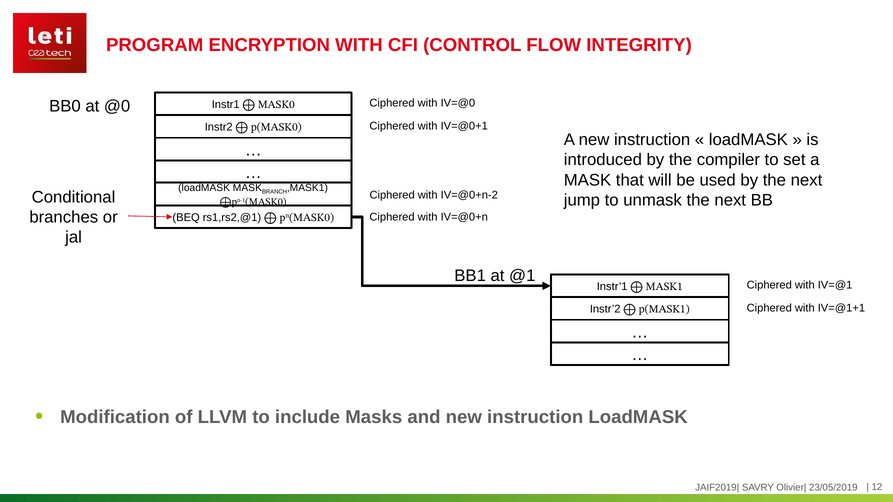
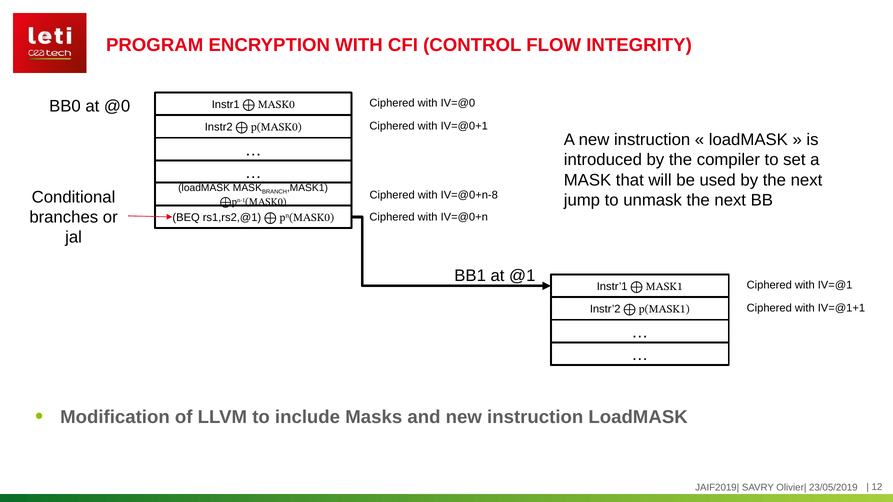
IV=@0+n-2: IV=@0+n-2 -> IV=@0+n-8
